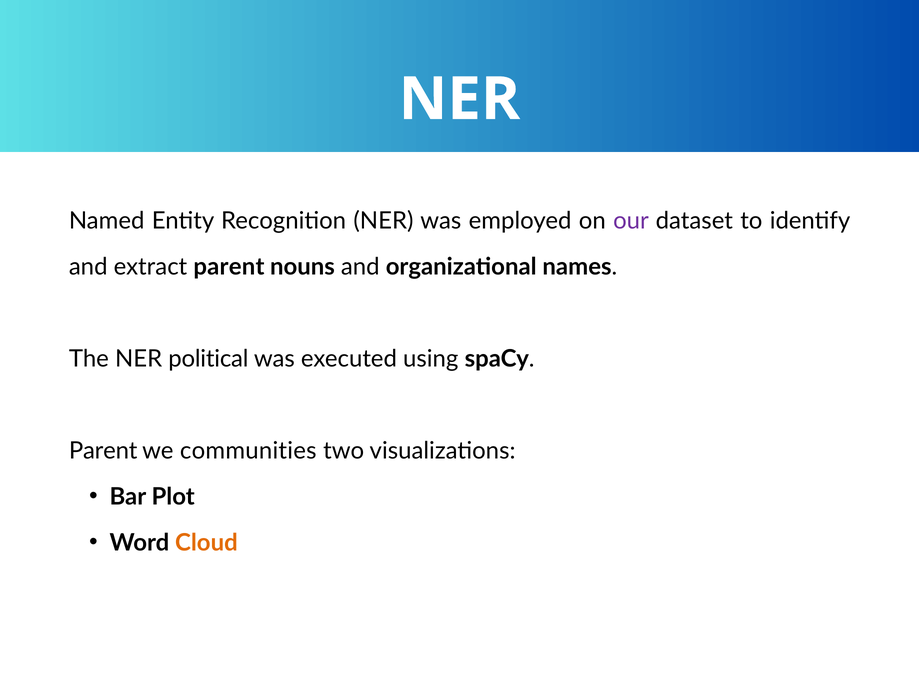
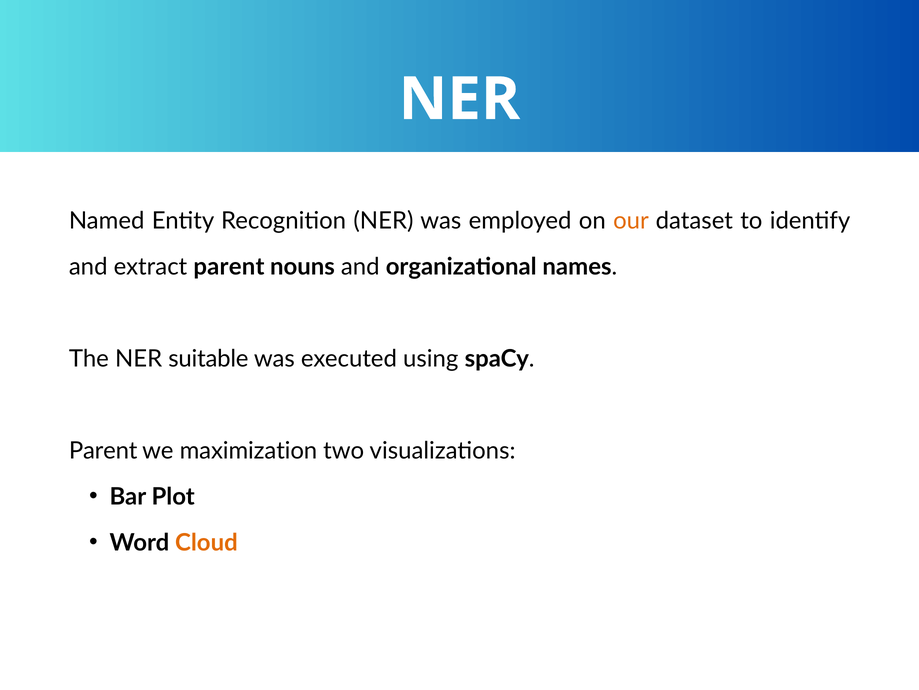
our colour: purple -> orange
political: political -> suitable
communities: communities -> maximization
